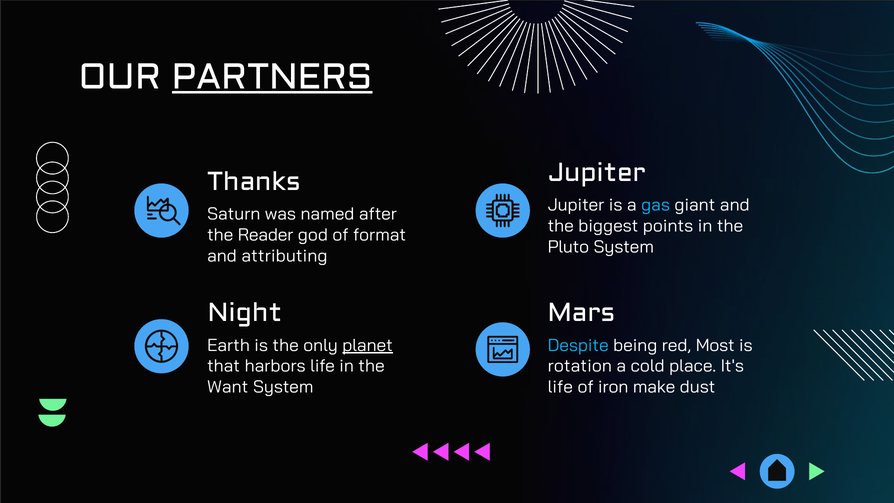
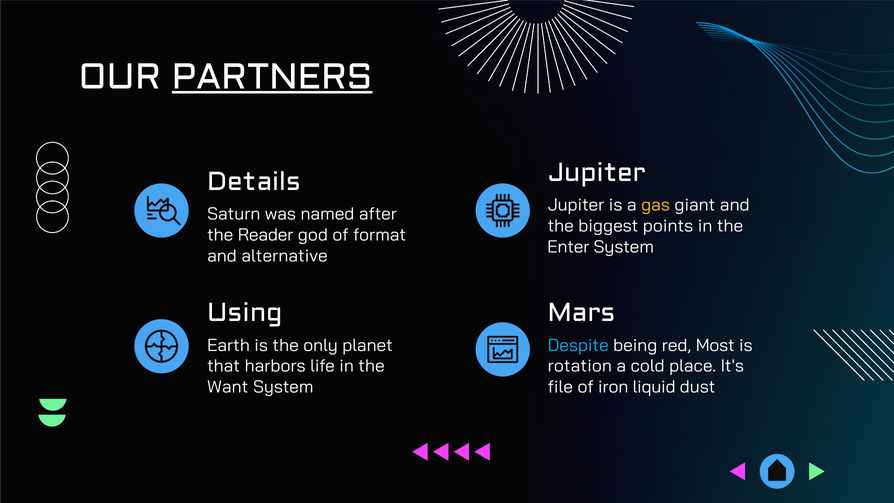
Thanks: Thanks -> Details
gas colour: light blue -> yellow
Pluto: Pluto -> Enter
attributing: attributing -> alternative
Night: Night -> Using
planet underline: present -> none
life at (560, 387): life -> file
make: make -> liquid
